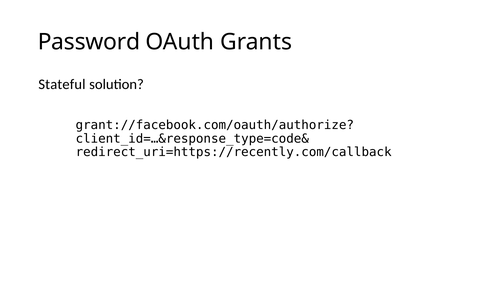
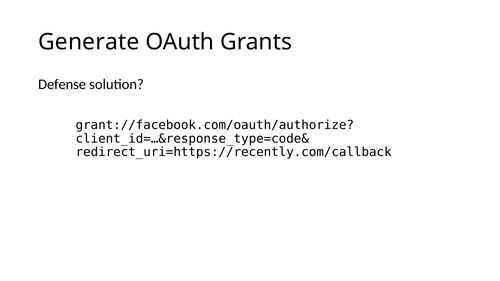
Password: Password -> Generate
Stateful: Stateful -> Defense
